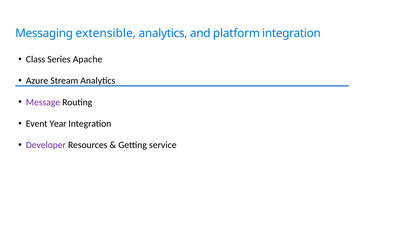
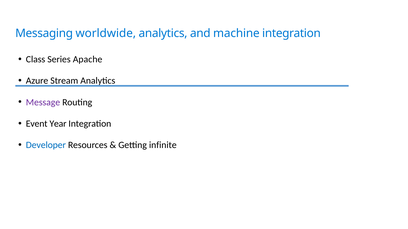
extensible: extensible -> worldwide
platform: platform -> machine
Developer colour: purple -> blue
service: service -> infinite
